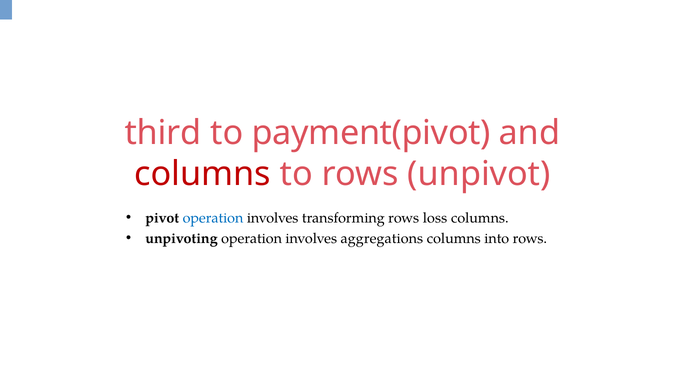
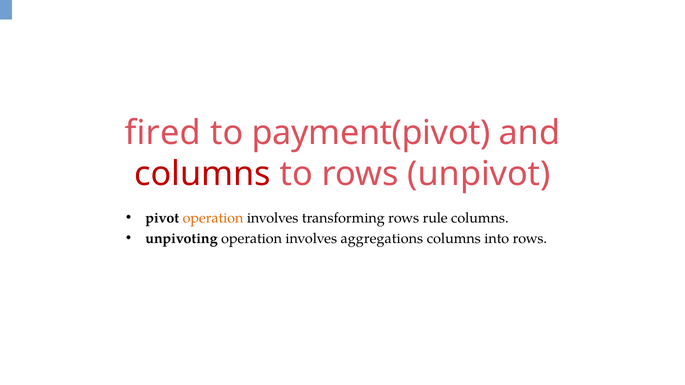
third: third -> fired
operation at (213, 218) colour: blue -> orange
loss: loss -> rule
